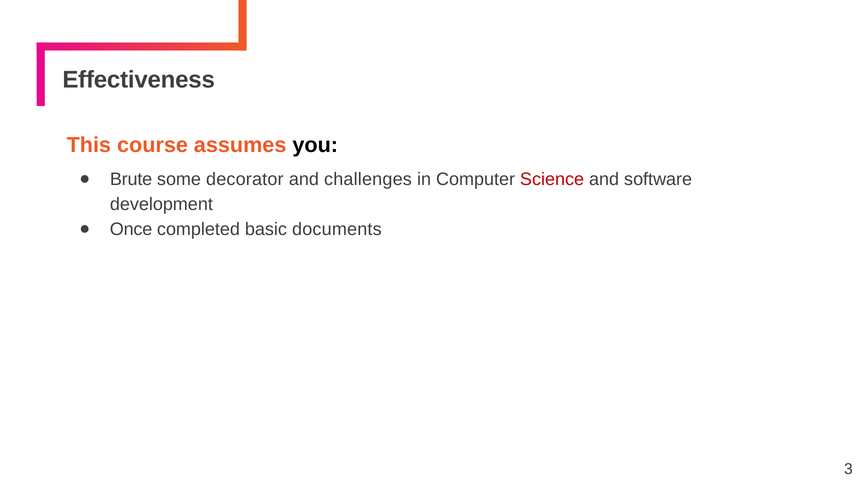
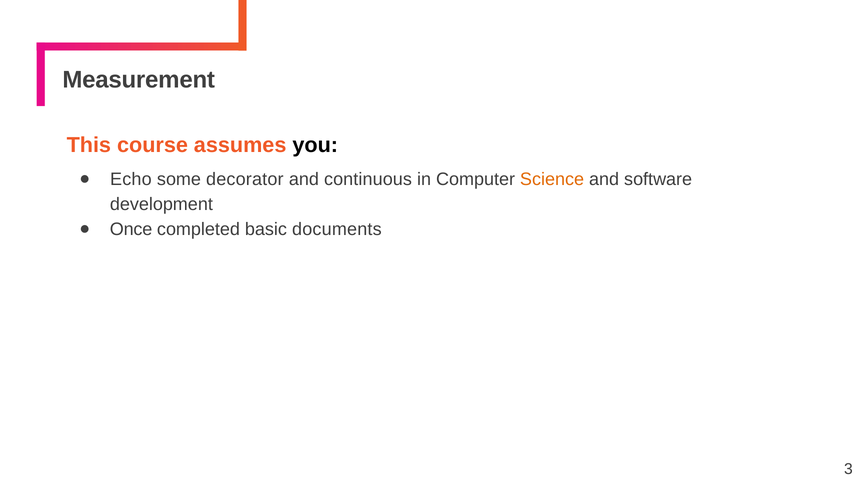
Effectiveness: Effectiveness -> Measurement
Brute: Brute -> Echo
challenges: challenges -> continuous
Science colour: red -> orange
